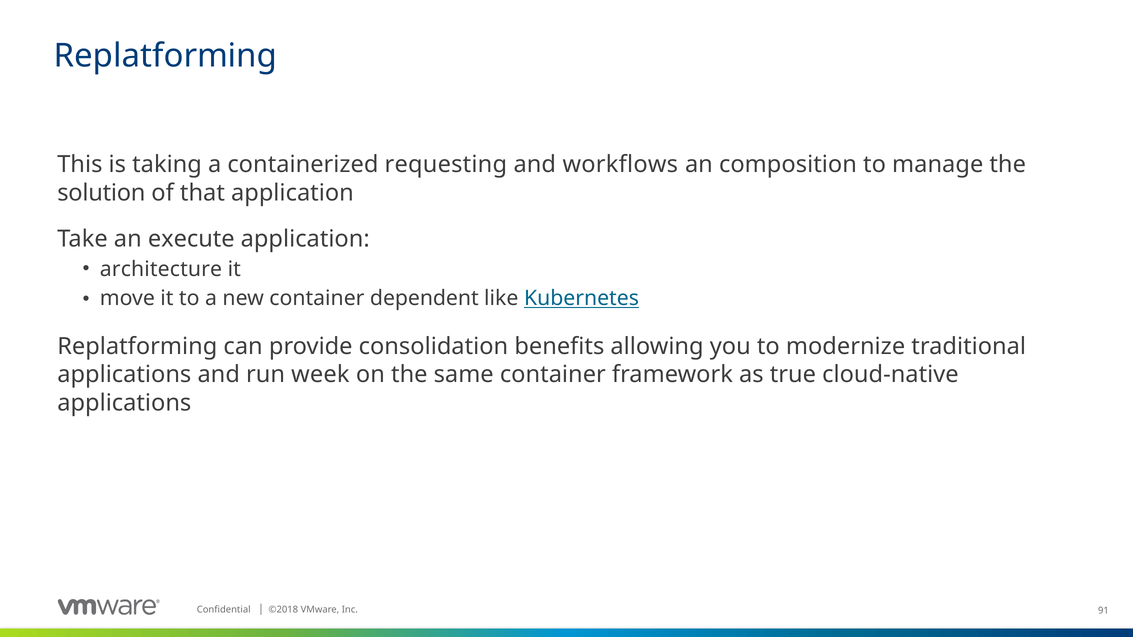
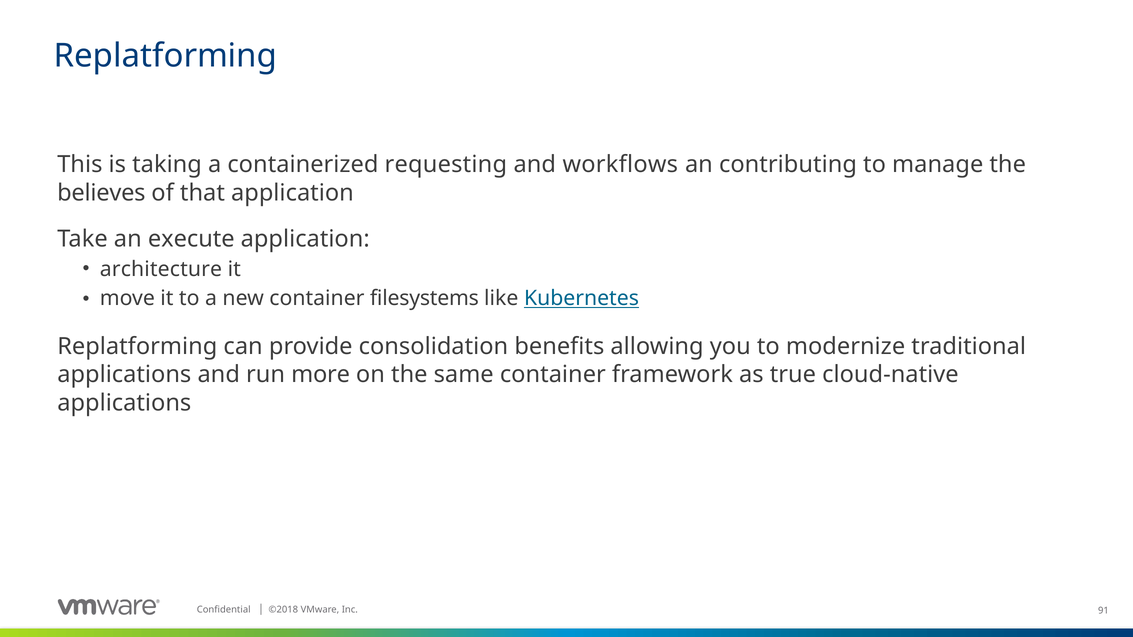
composition: composition -> contributing
solution: solution -> believes
dependent: dependent -> filesystems
week: week -> more
